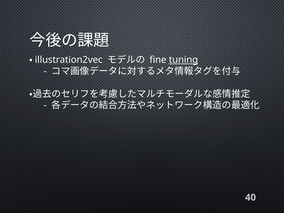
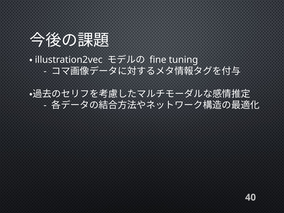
tuning underline: present -> none
